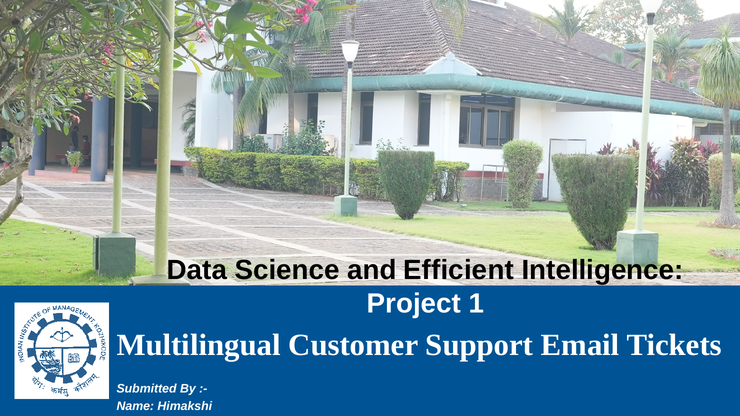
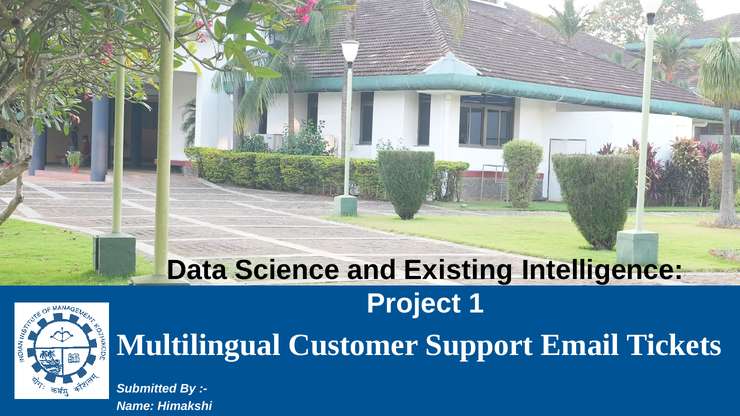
Efficient: Efficient -> Existing
